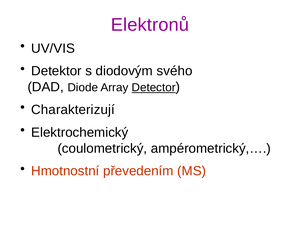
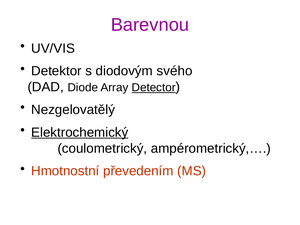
Elektronů: Elektronů -> Barevnou
Charakterizují: Charakterizují -> Nezgelovatělý
Elektrochemický underline: none -> present
